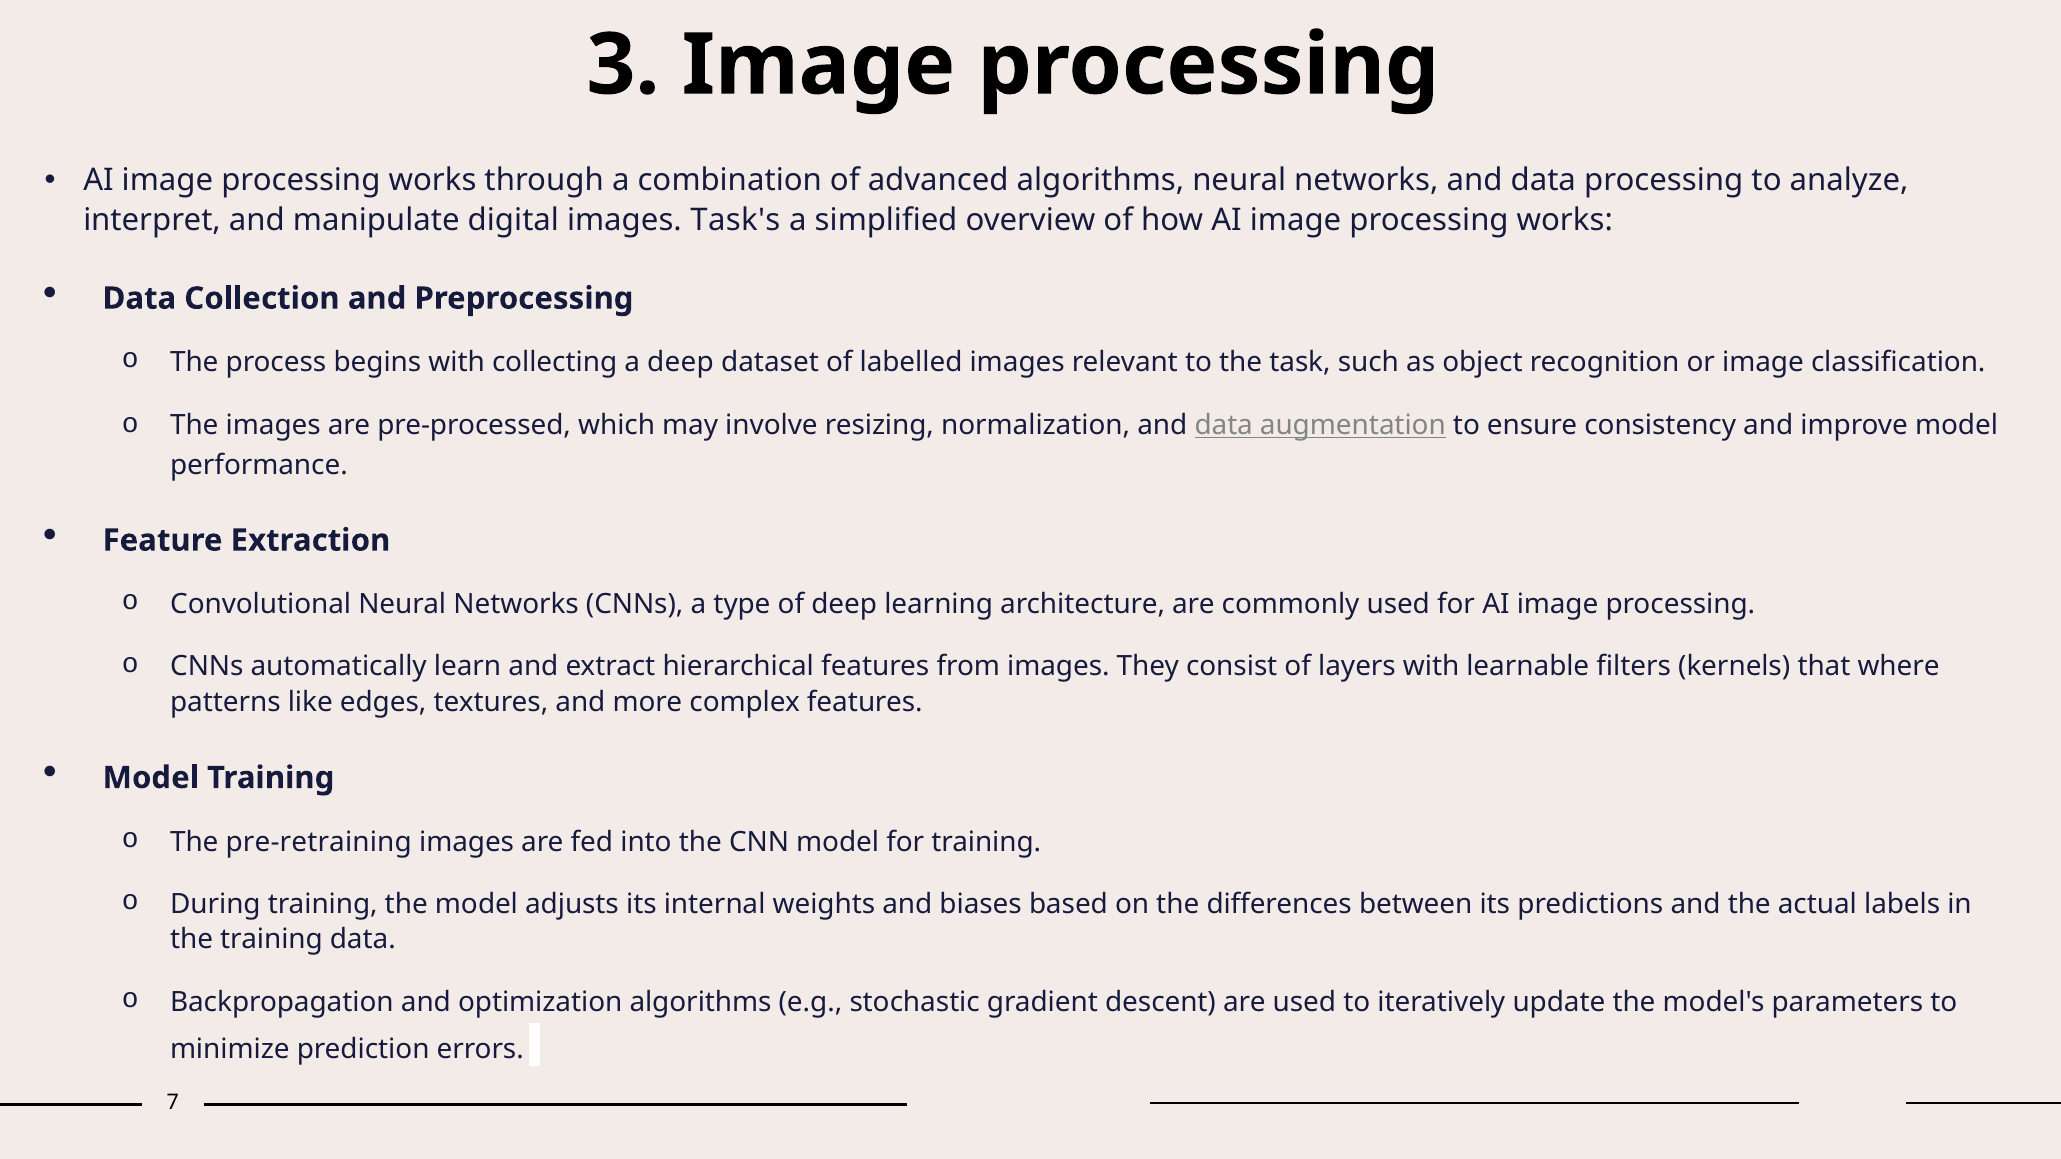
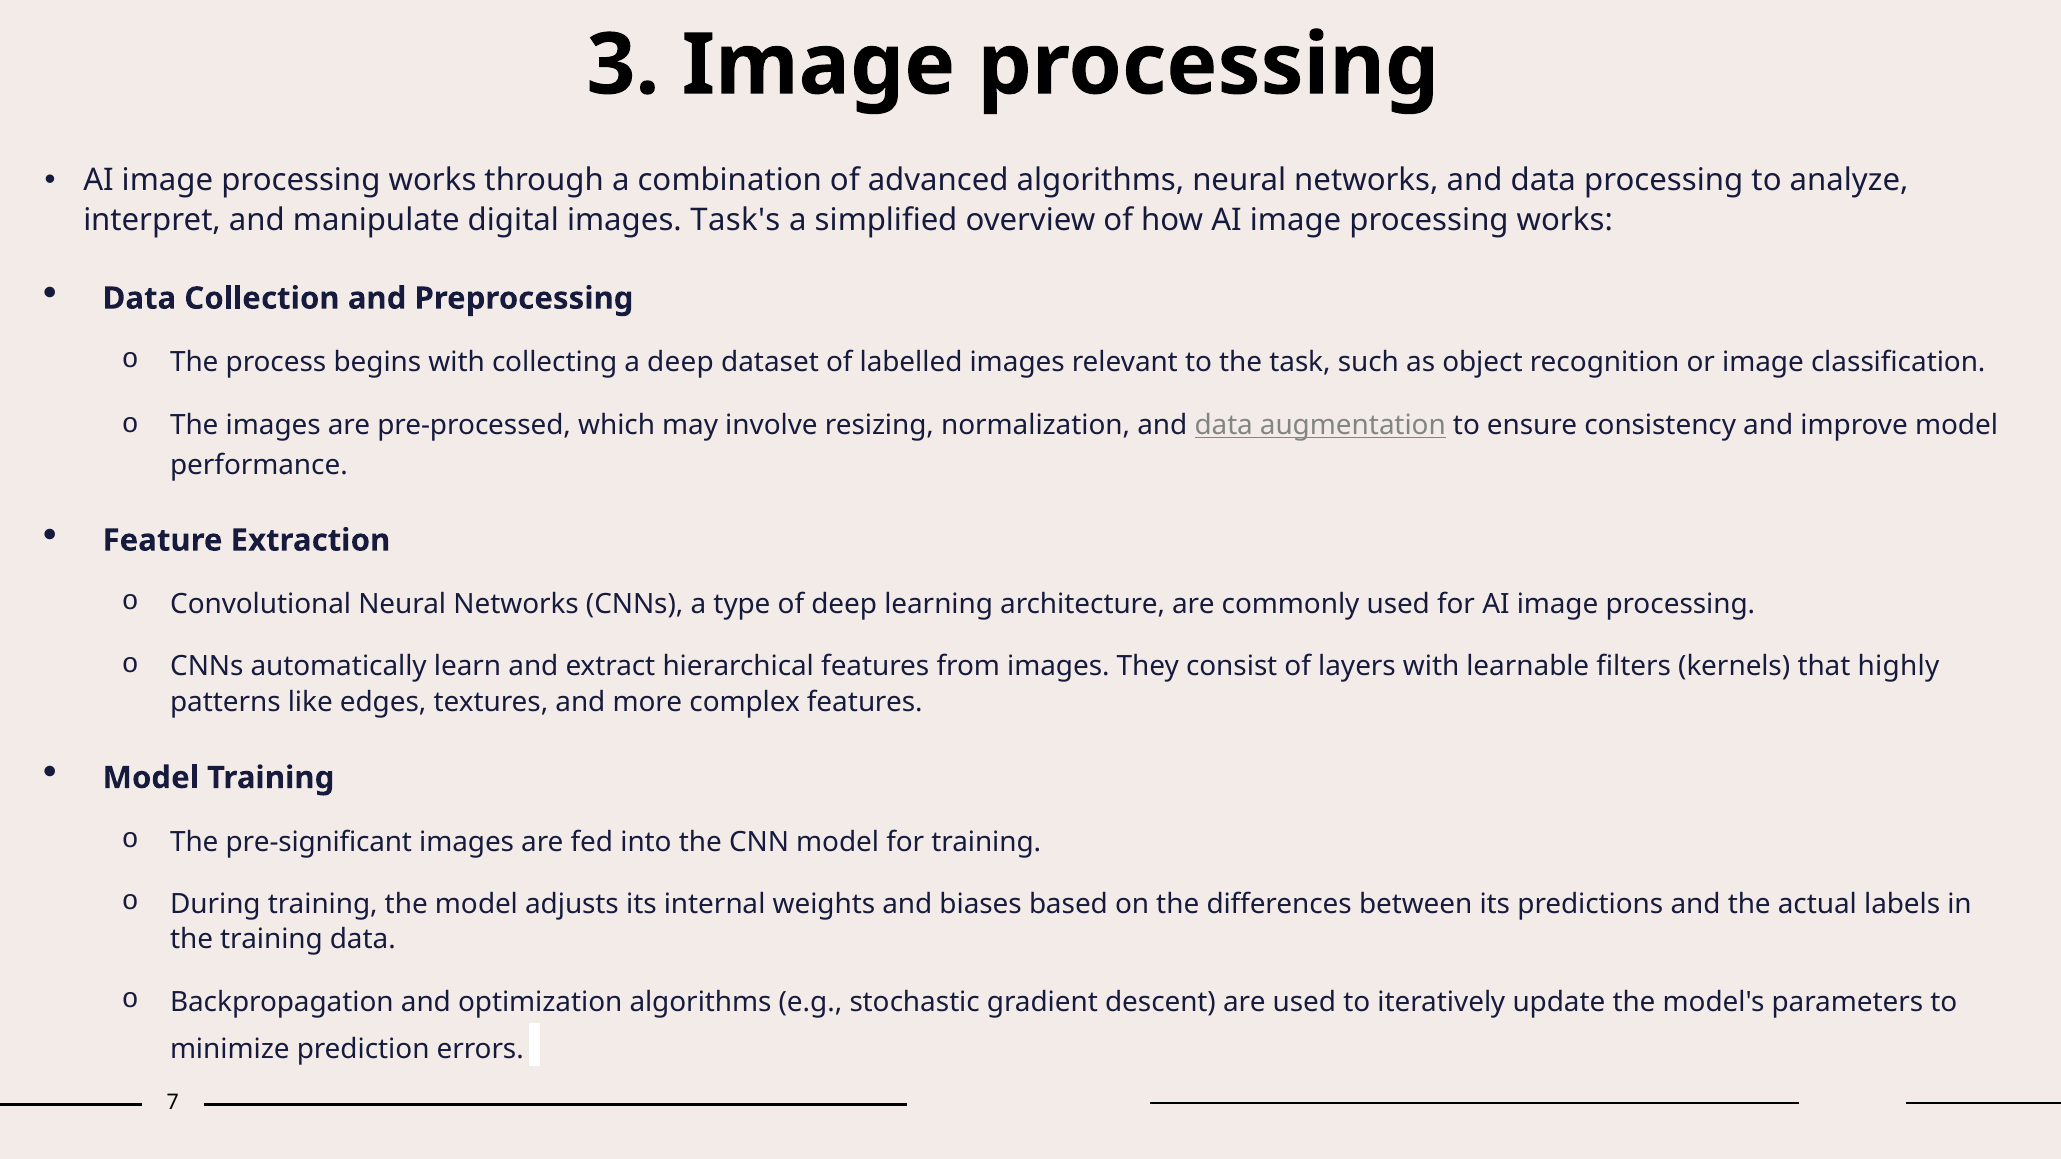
where: where -> highly
pre-retraining: pre-retraining -> pre-significant
